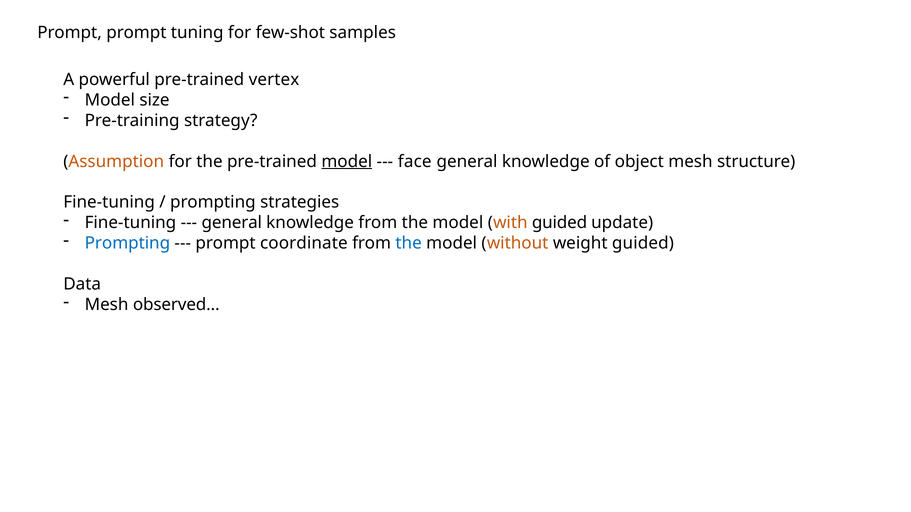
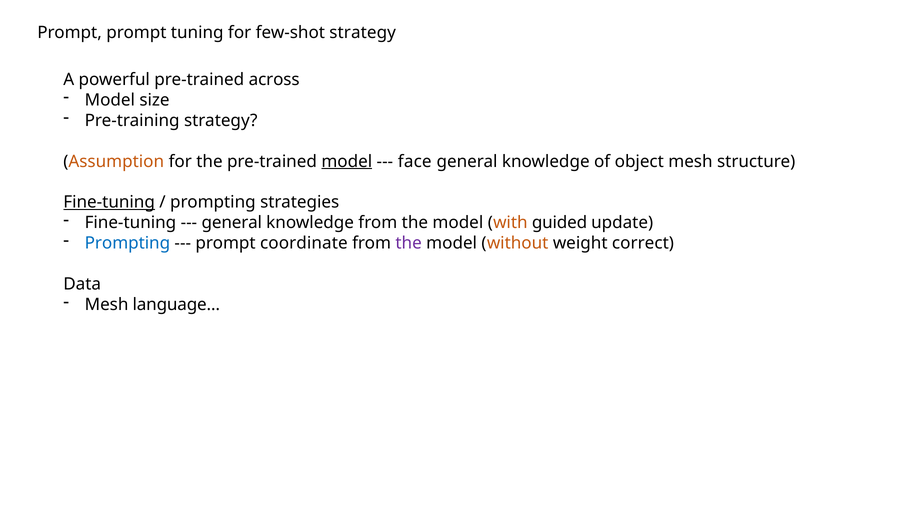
few-shot samples: samples -> strategy
vertex: vertex -> across
Fine-tuning at (109, 203) underline: none -> present
the at (409, 244) colour: blue -> purple
weight guided: guided -> correct
observed…: observed… -> language…
